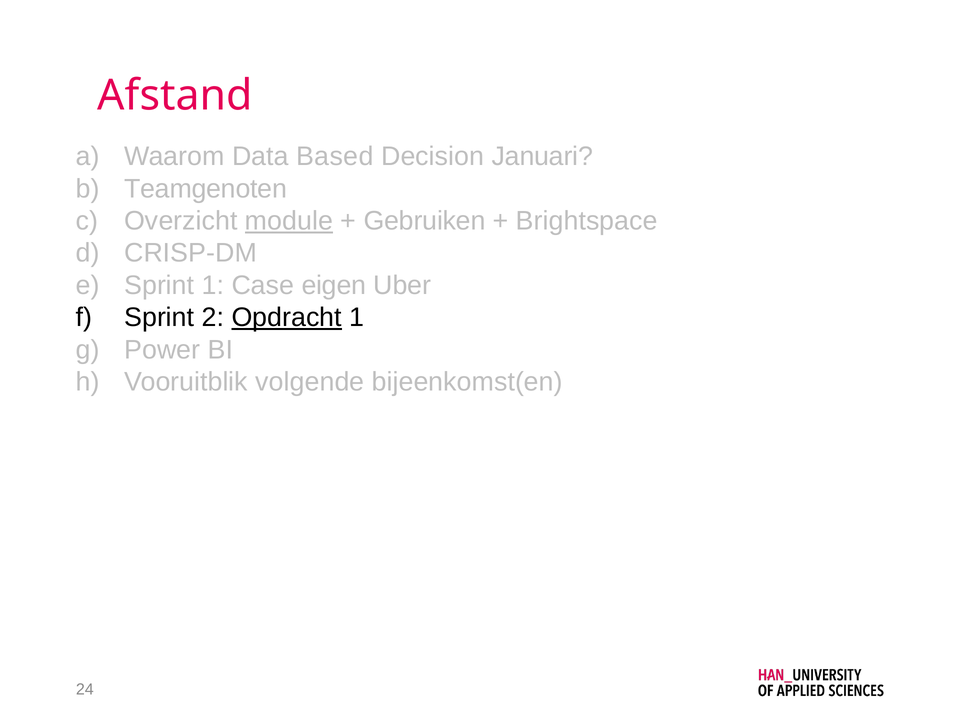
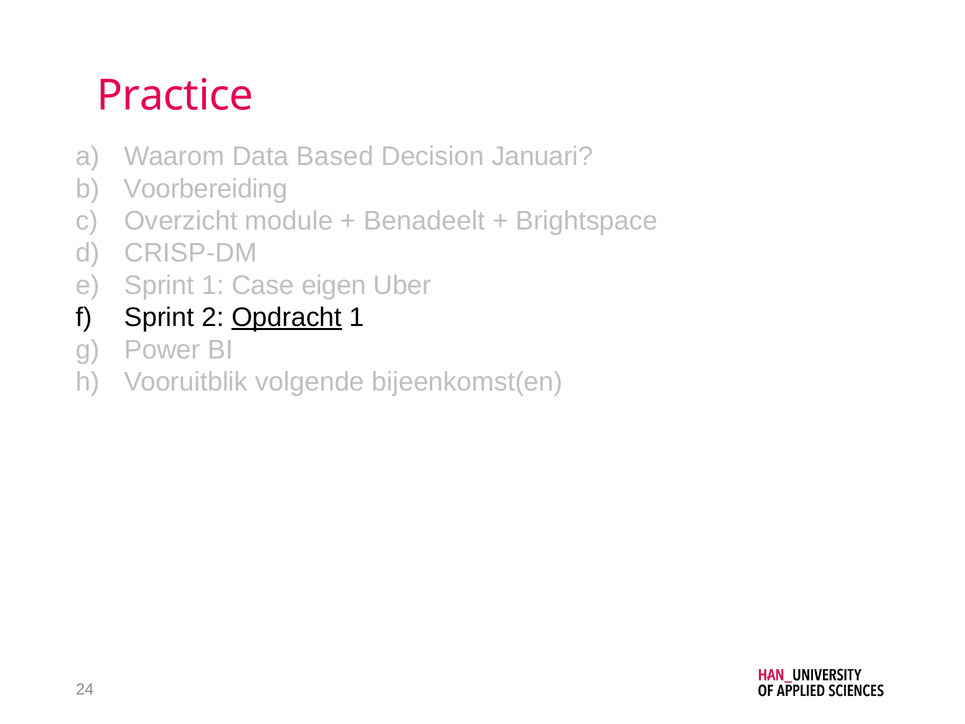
Afstand: Afstand -> Practice
Teamgenoten: Teamgenoten -> Voorbereiding
module underline: present -> none
Gebruiken: Gebruiken -> Benadeelt
